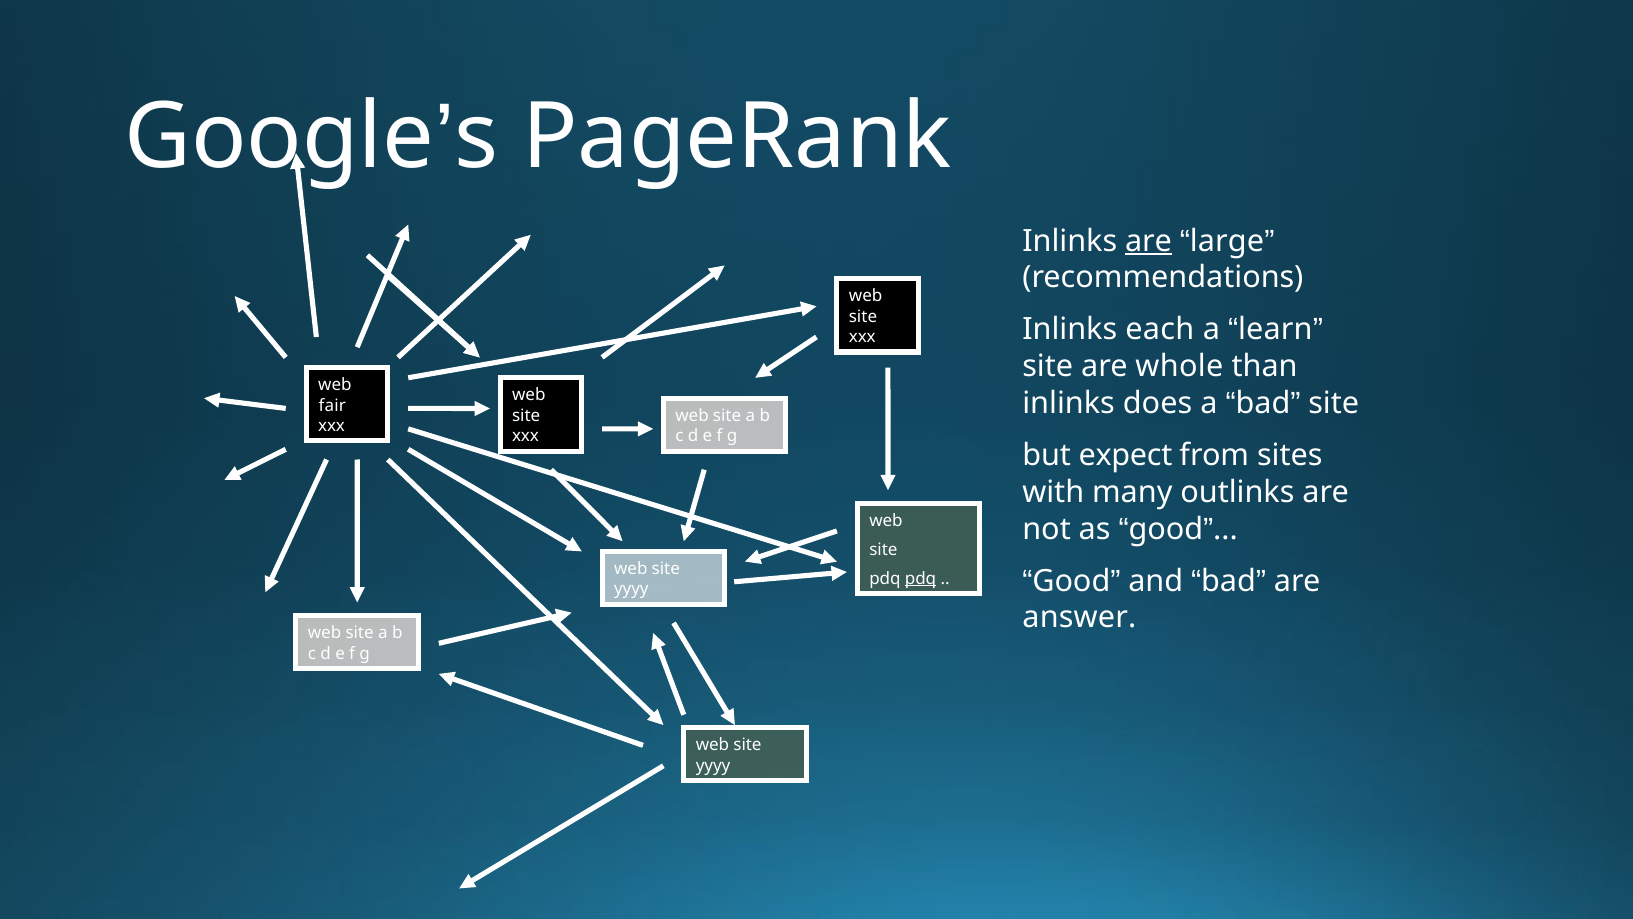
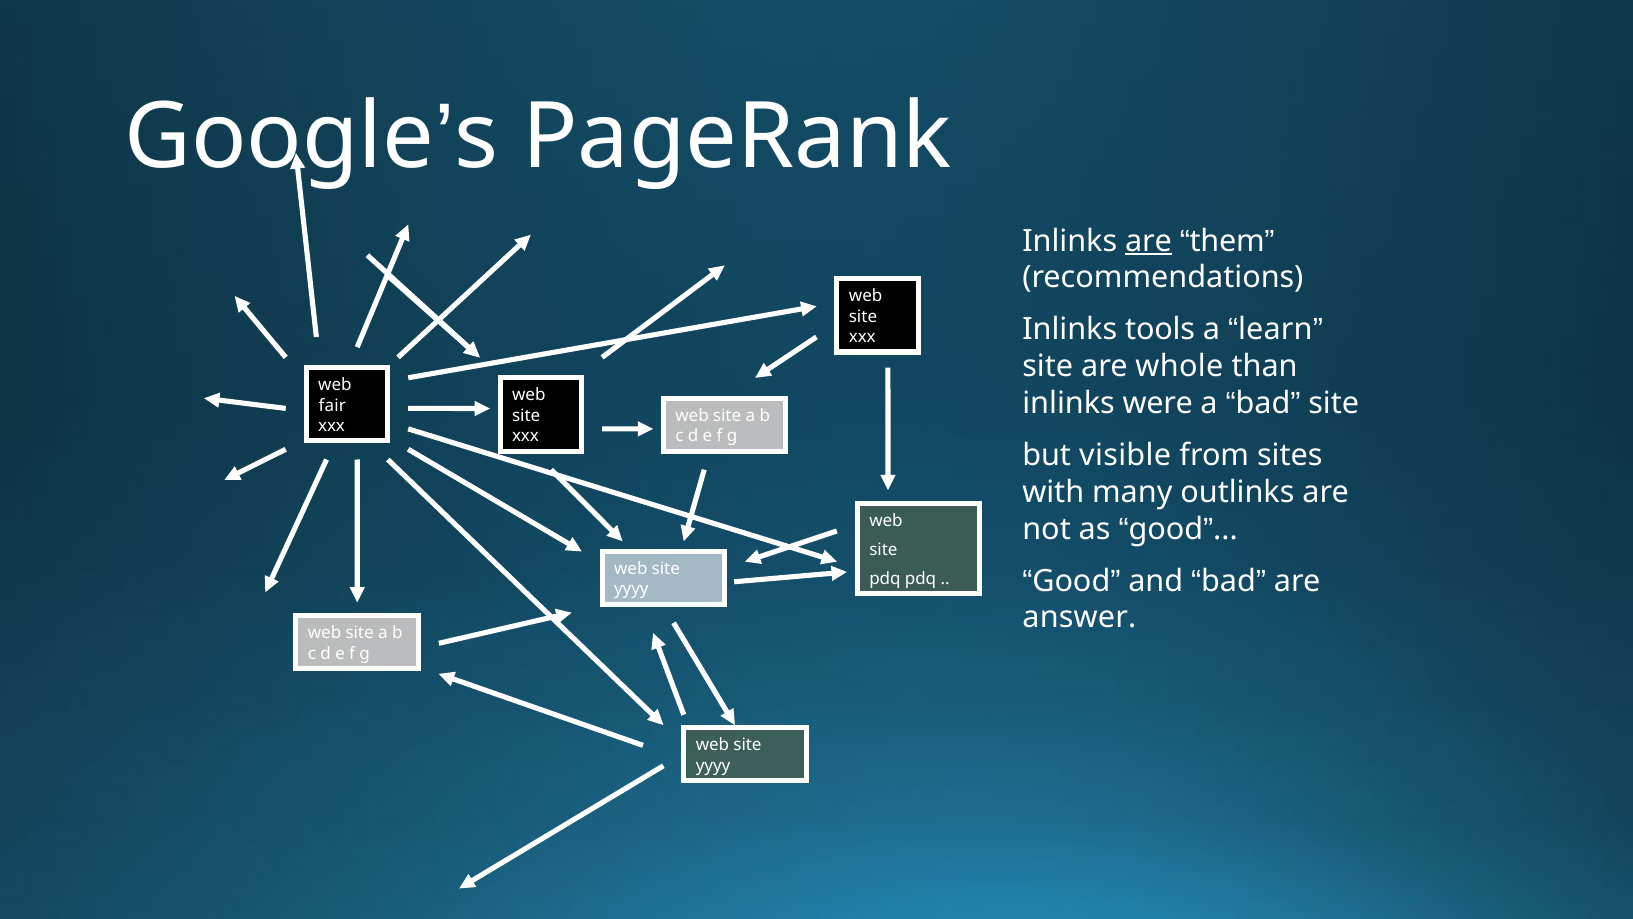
large: large -> them
each: each -> tools
does: does -> were
expect: expect -> visible
pdq at (921, 578) underline: present -> none
